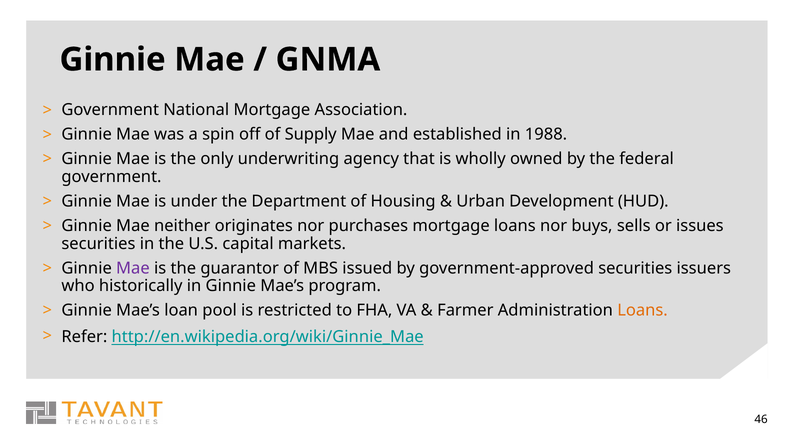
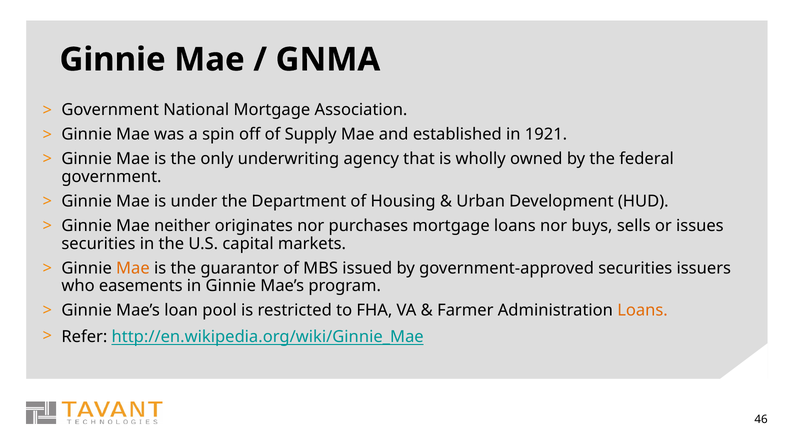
1988: 1988 -> 1921
Mae at (133, 268) colour: purple -> orange
historically: historically -> easements
